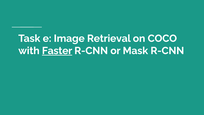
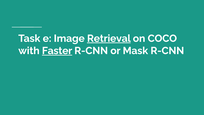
Retrieval underline: none -> present
